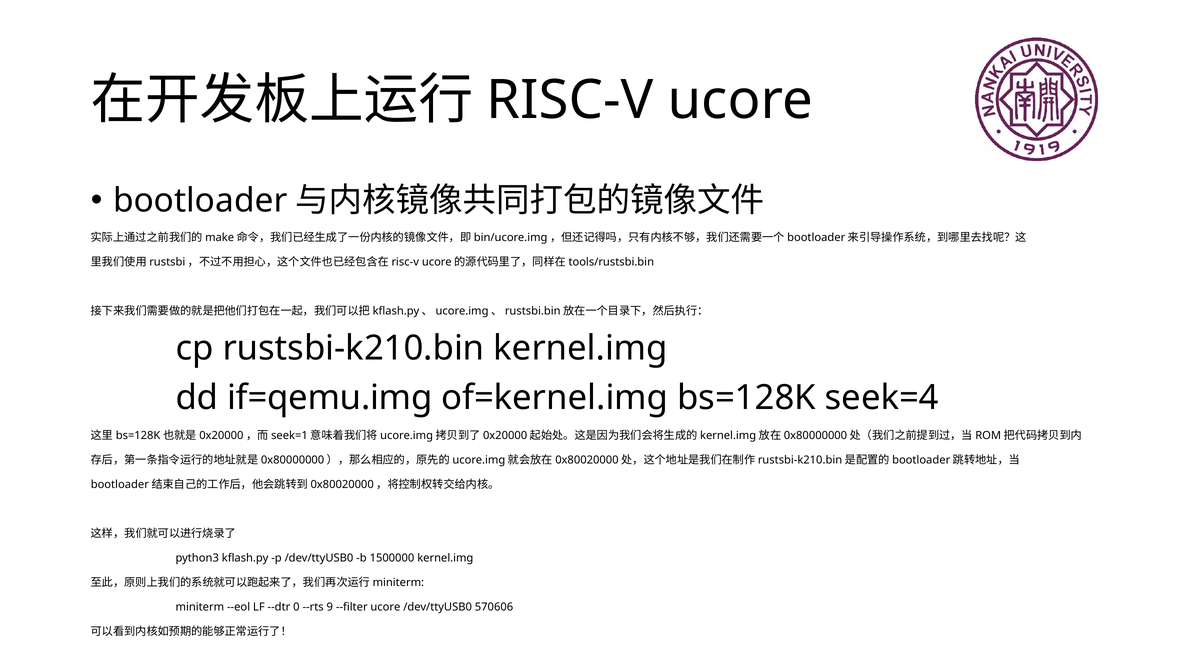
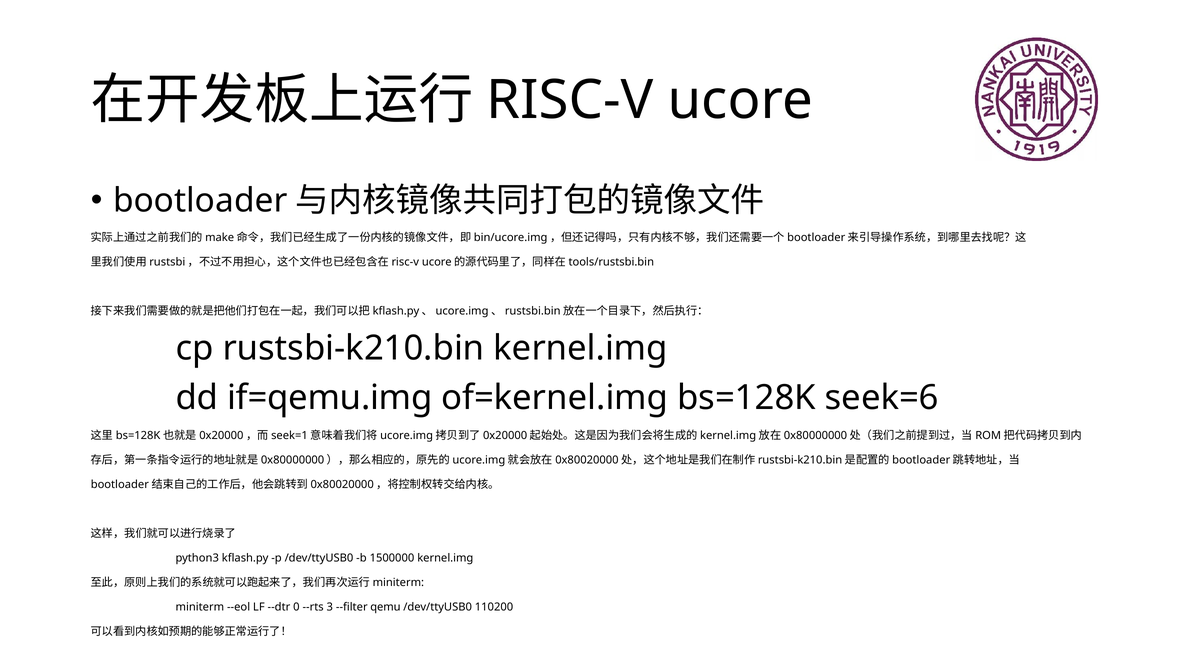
seek=4: seek=4 -> seek=6
9: 9 -> 3
--filter ucore: ucore -> qemu
570606: 570606 -> 110200
